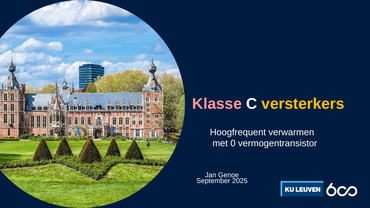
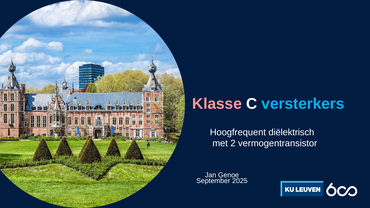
versterkers colour: yellow -> light blue
verwarmen: verwarmen -> diëlektrisch
0: 0 -> 2
